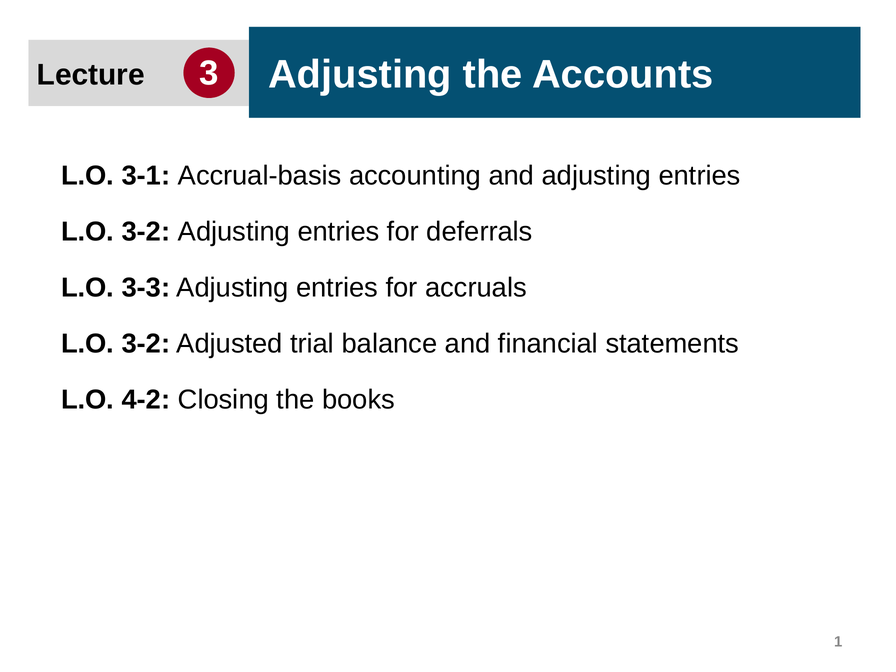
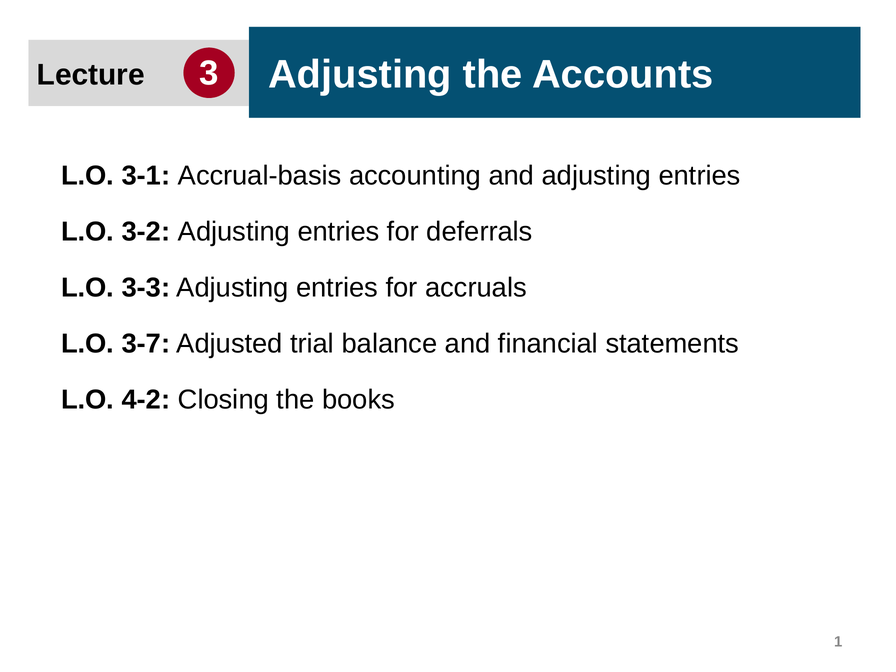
3-2 at (146, 344): 3-2 -> 3-7
